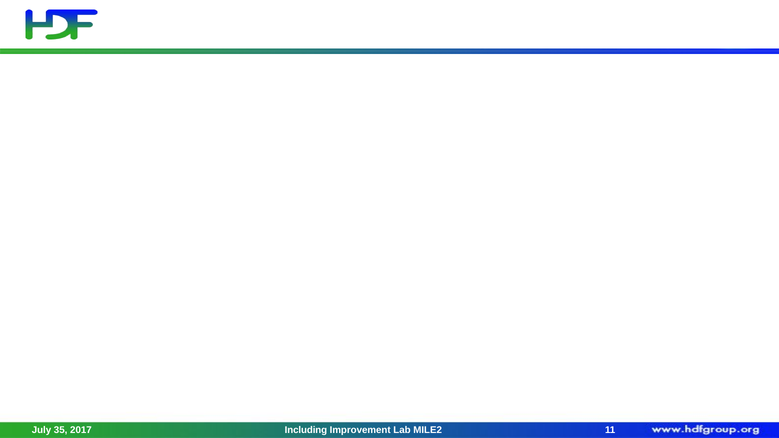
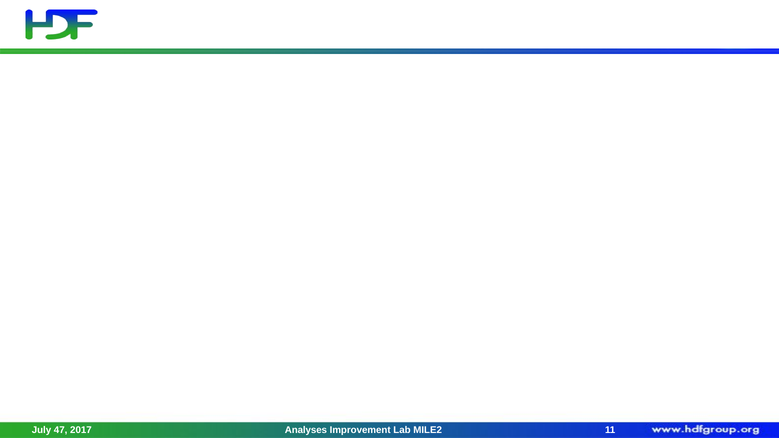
35: 35 -> 47
Including: Including -> Analyses
